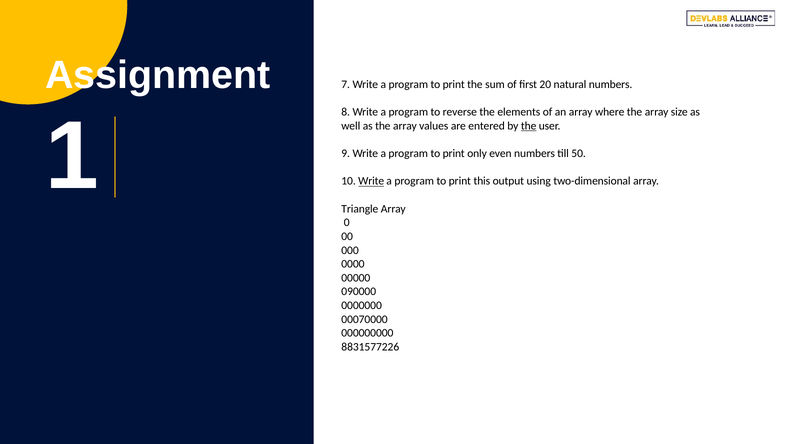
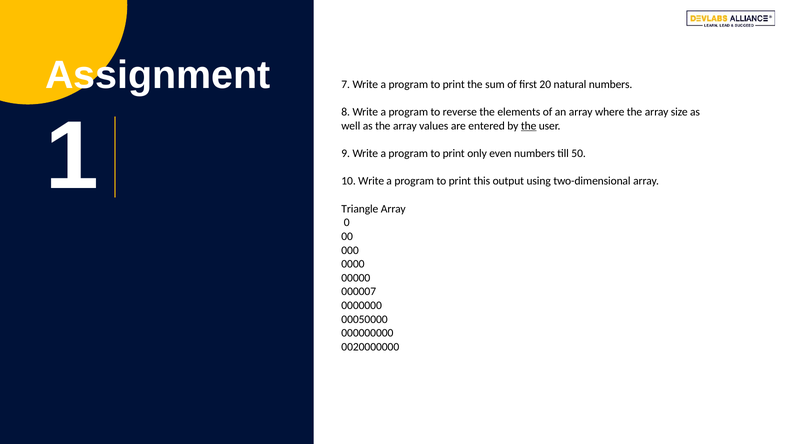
Write at (371, 181) underline: present -> none
090000: 090000 -> 000007
00070000: 00070000 -> 00050000
8831577226: 8831577226 -> 0020000000
